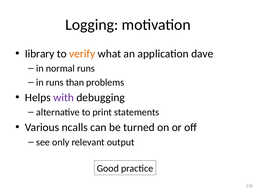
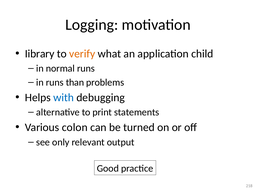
dave: dave -> child
with colour: purple -> blue
ncalls: ncalls -> colon
